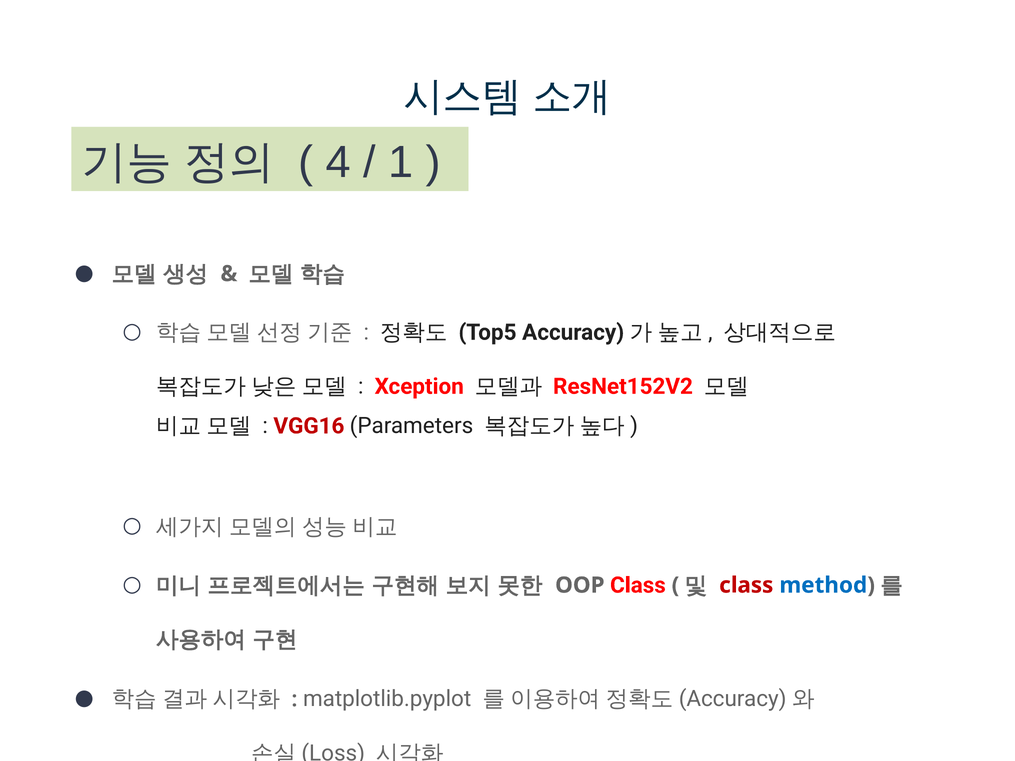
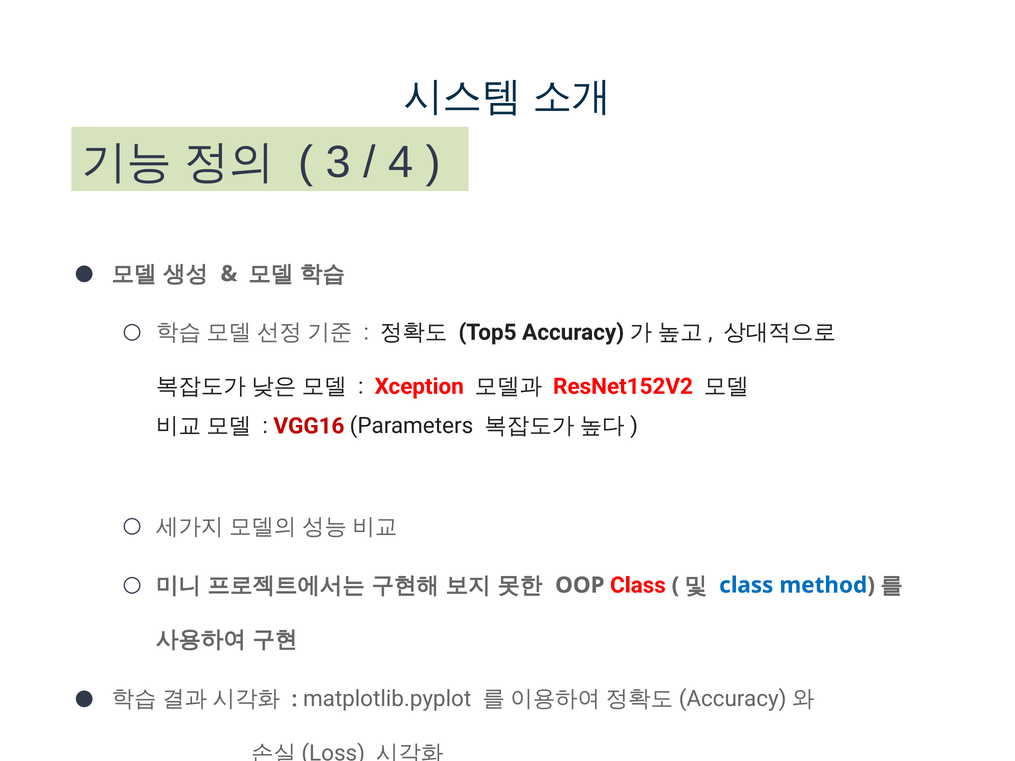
4: 4 -> 3
1: 1 -> 4
class at (746, 585) colour: red -> blue
